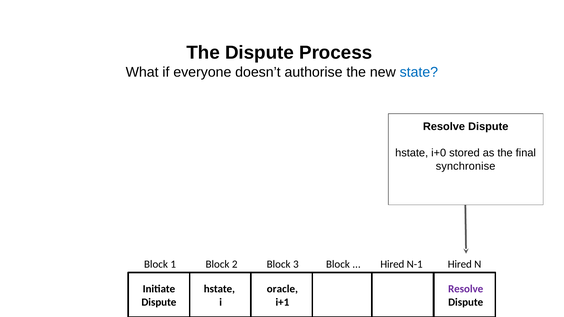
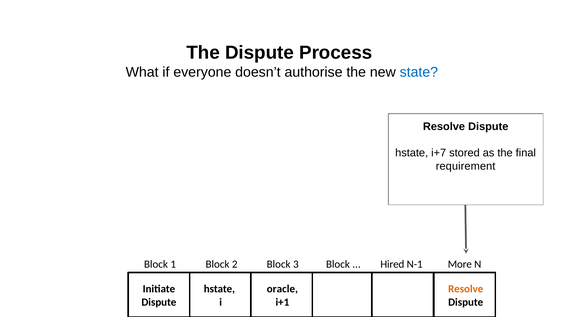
i+0: i+0 -> i+7
synchronise: synchronise -> requirement
N-1 Hired: Hired -> More
Resolve at (466, 289) colour: purple -> orange
